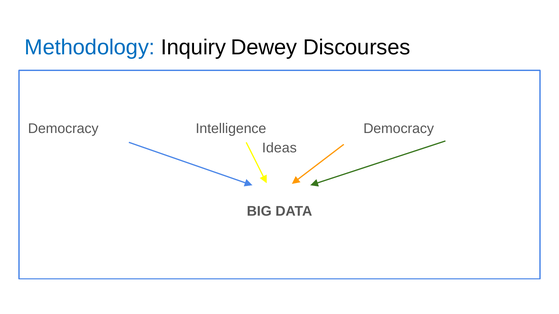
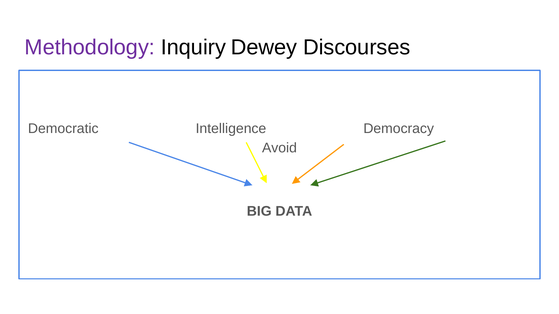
Methodology colour: blue -> purple
Democracy at (63, 129): Democracy -> Democratic
Ideas: Ideas -> Avoid
